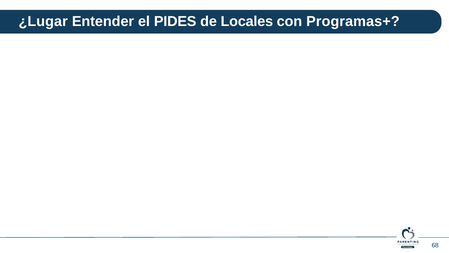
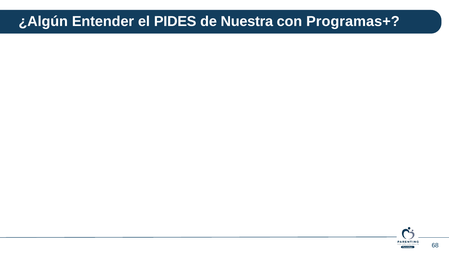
¿Lugar: ¿Lugar -> ¿Algún
Locales: Locales -> Nuestra
